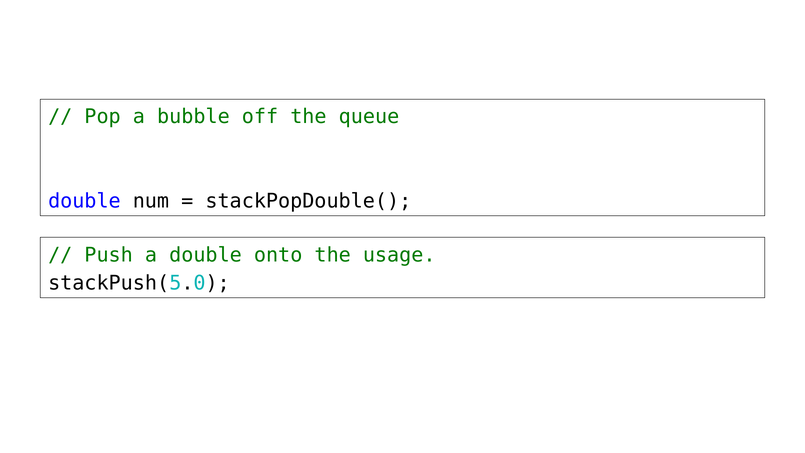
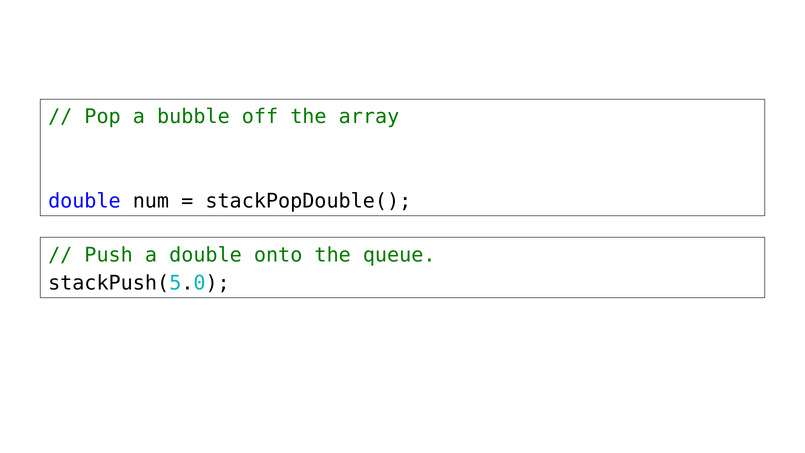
queue: queue -> array
usage: usage -> queue
